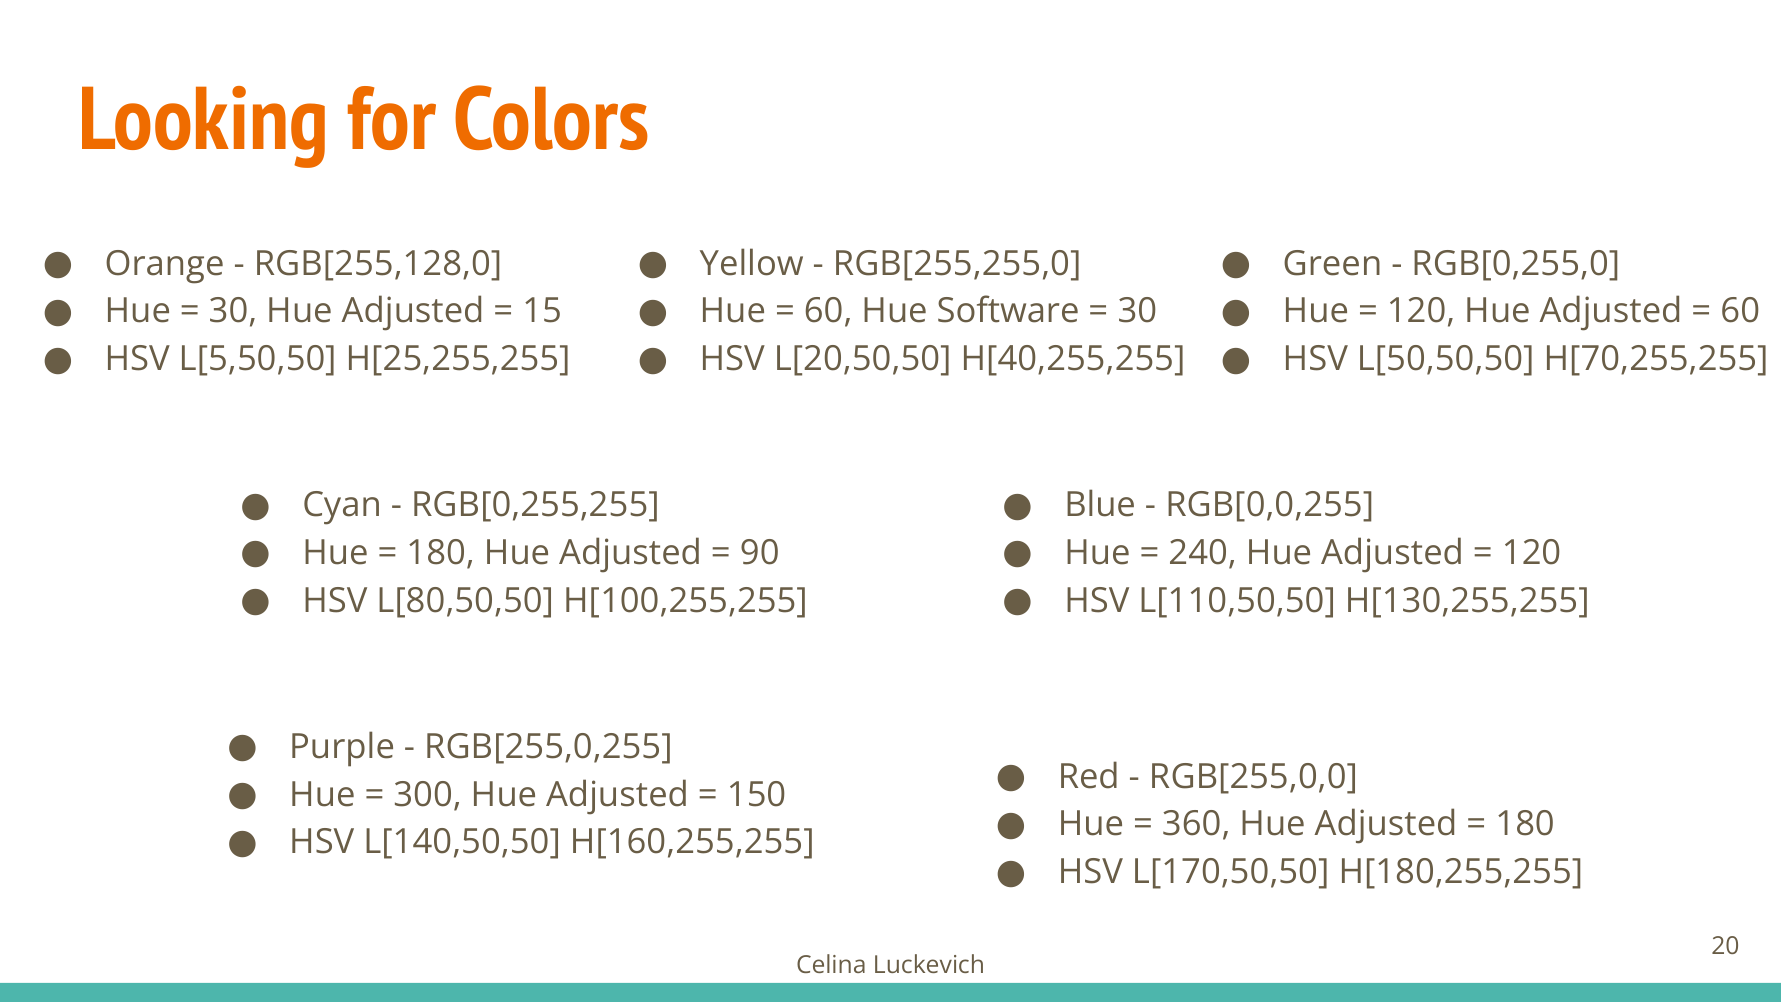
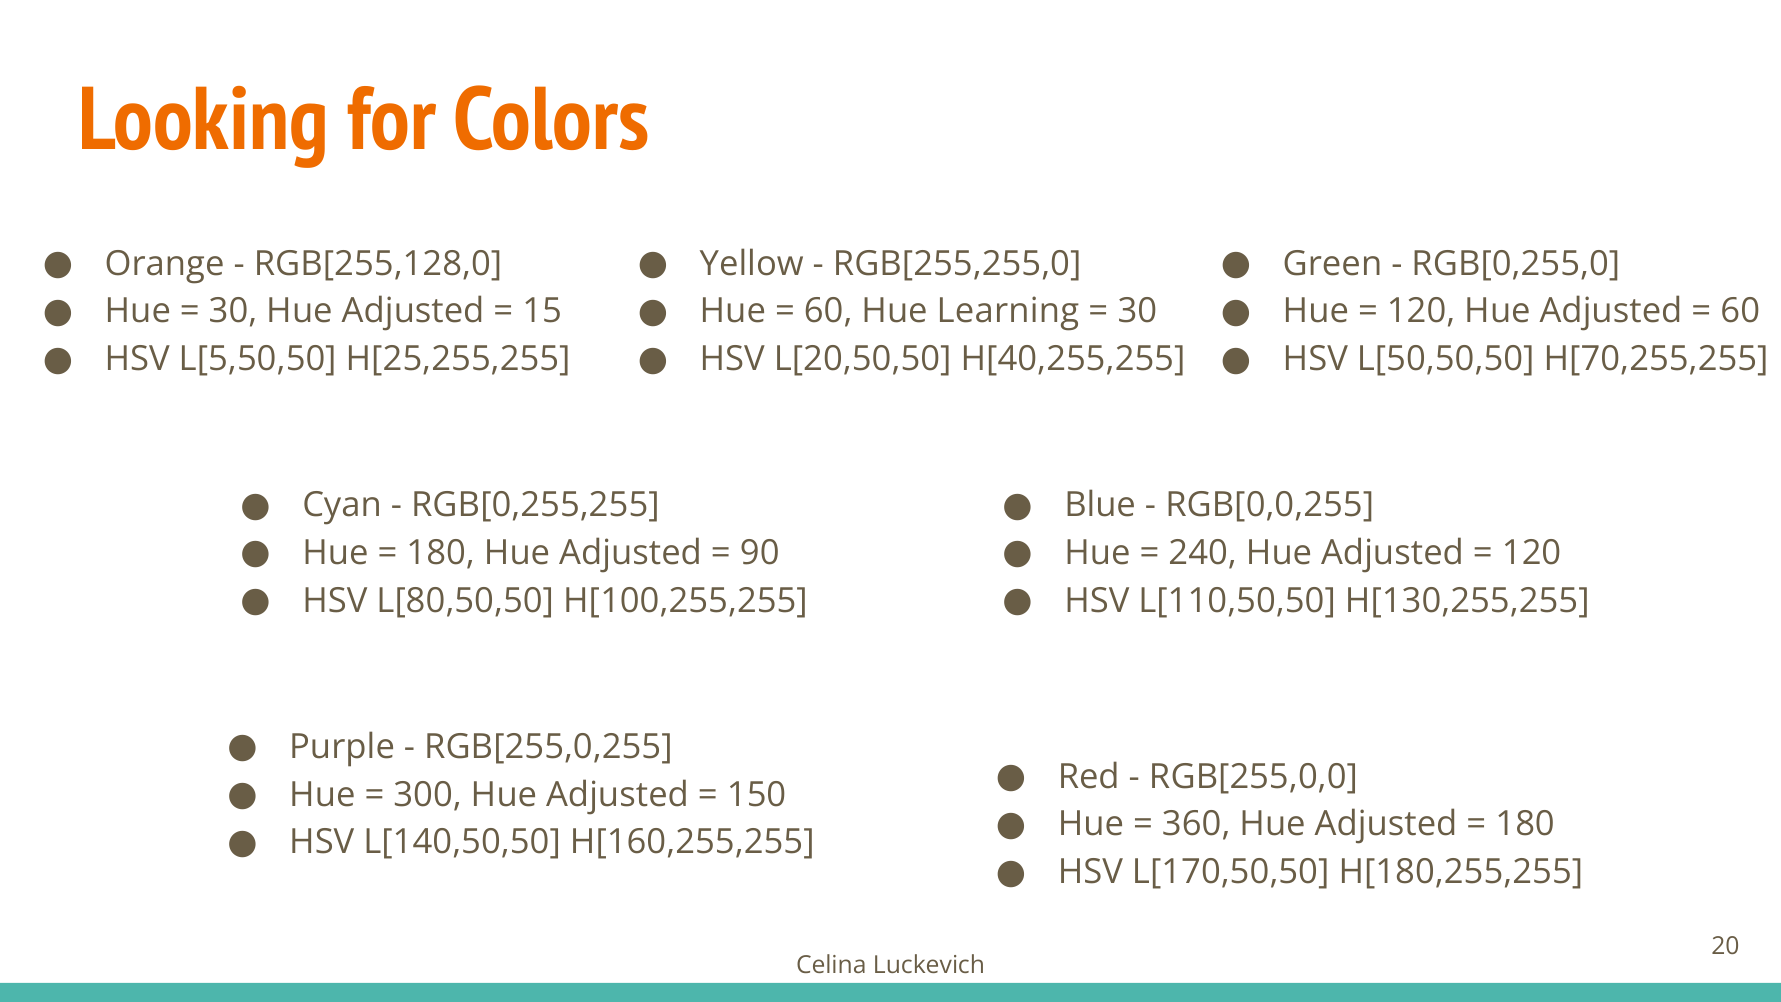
Software: Software -> Learning
